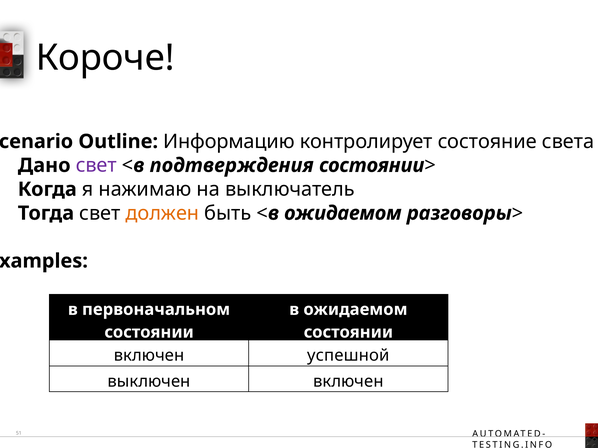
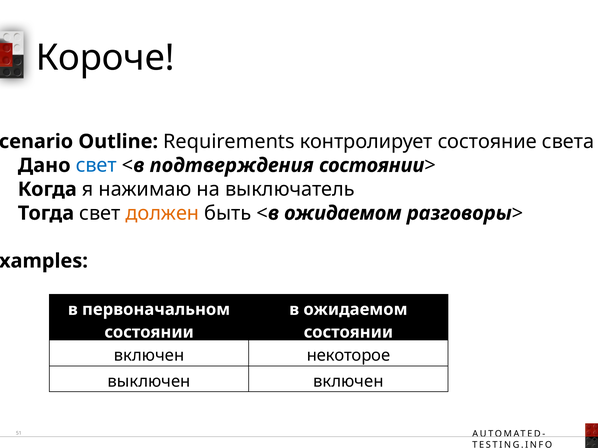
Информацию: Информацию -> Requirements
свет at (96, 166) colour: purple -> blue
успешной: успешной -> некоторое
